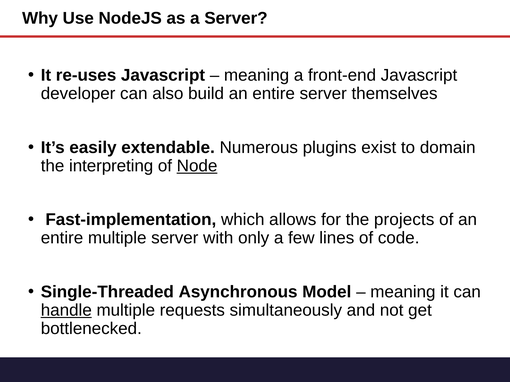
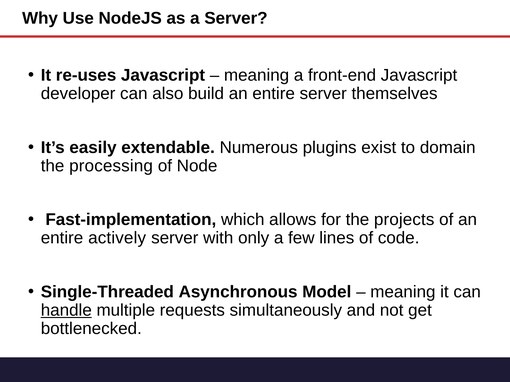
interpreting: interpreting -> processing
Node underline: present -> none
entire multiple: multiple -> actively
